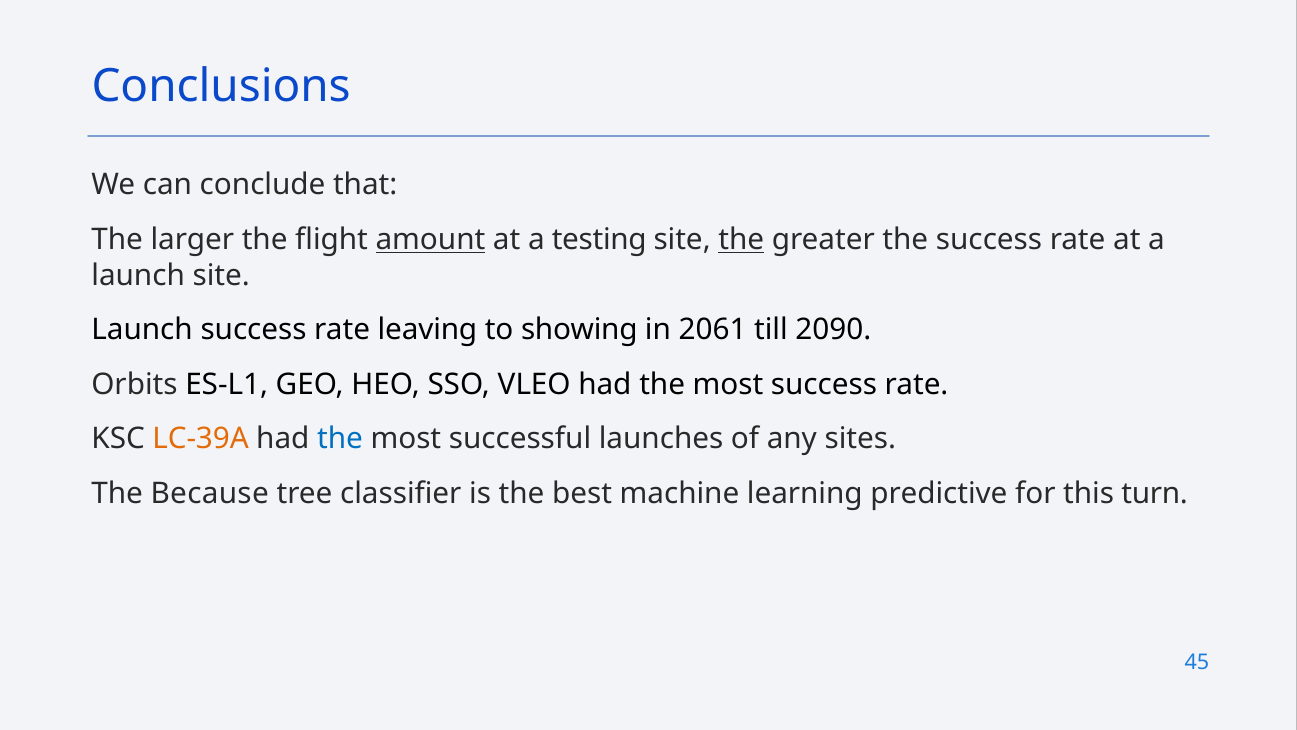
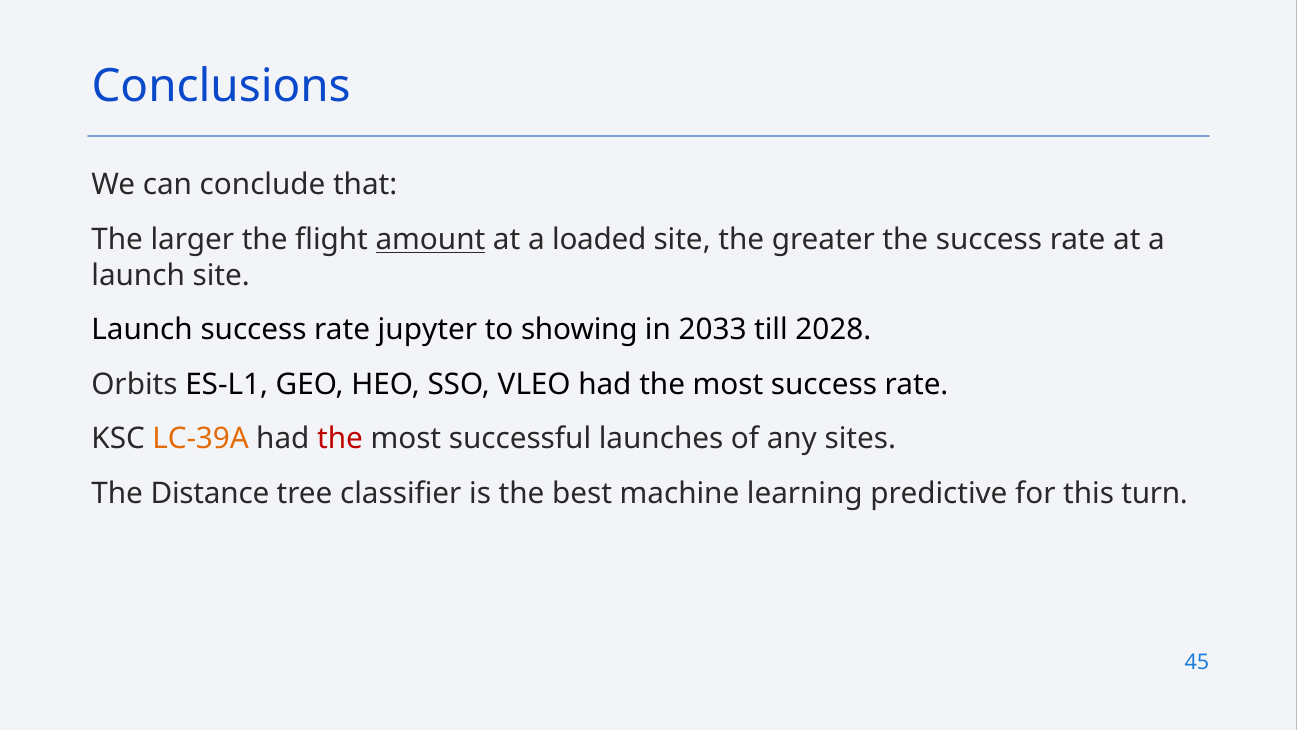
testing: testing -> loaded
the at (741, 240) underline: present -> none
leaving: leaving -> jupyter
2061: 2061 -> 2033
2090: 2090 -> 2028
the at (340, 439) colour: blue -> red
Because: Because -> Distance
